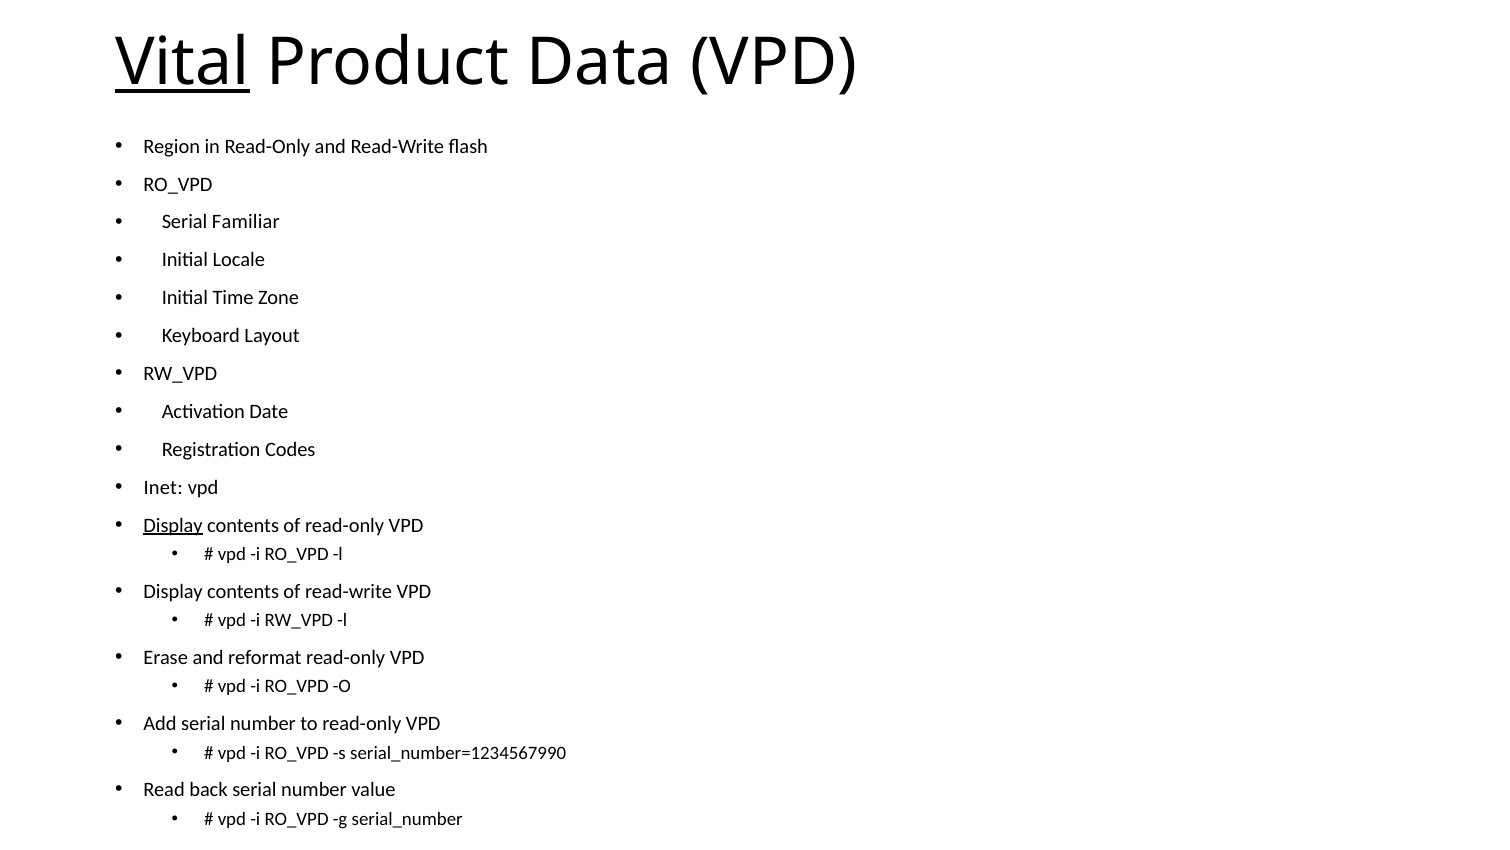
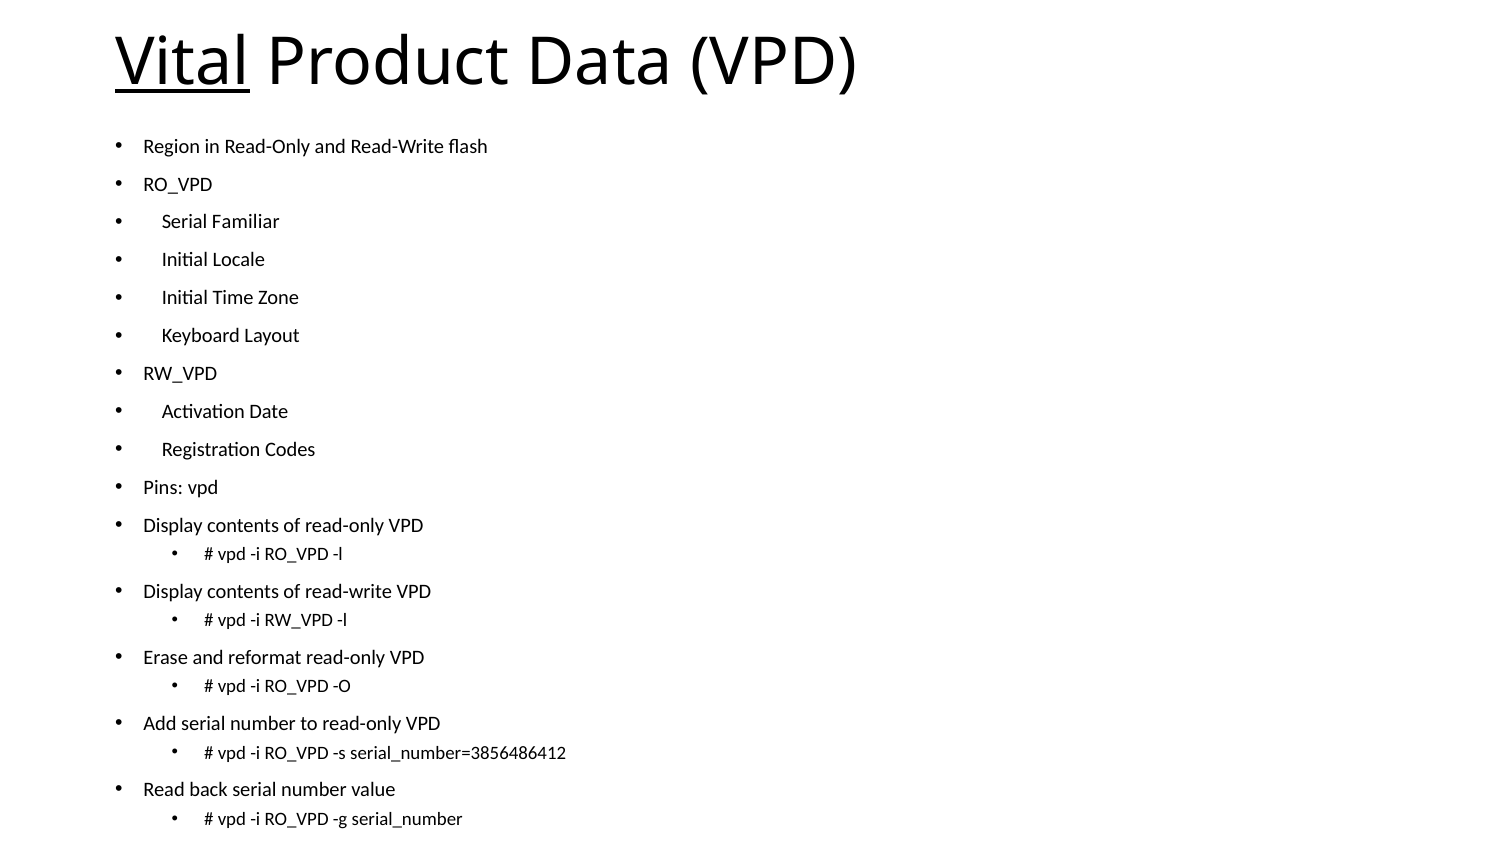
Inet: Inet -> Pins
Display at (173, 525) underline: present -> none
serial_number=1234567990: serial_number=1234567990 -> serial_number=3856486412
